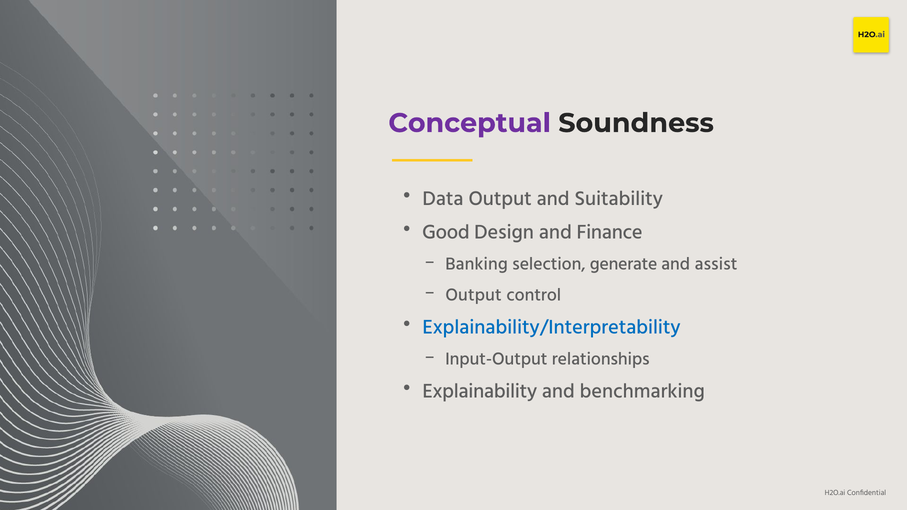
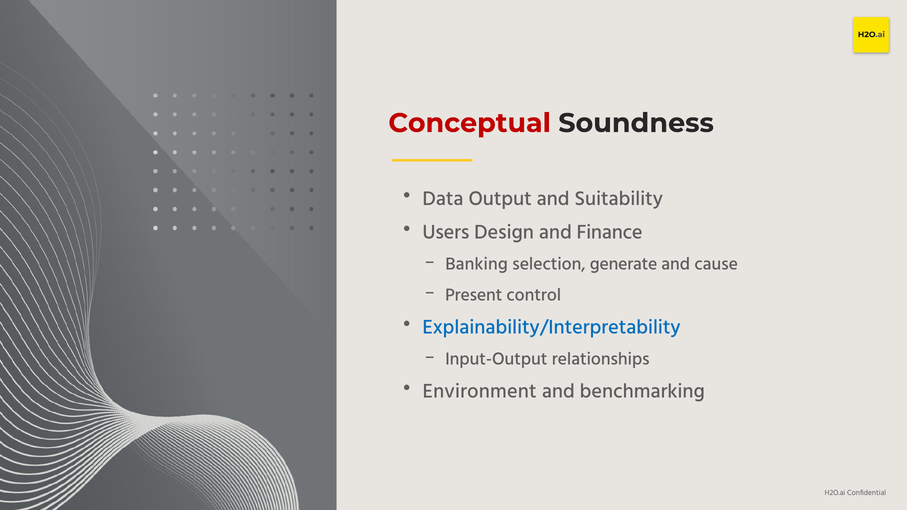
Conceptual colour: purple -> red
Good: Good -> Users
assist: assist -> cause
Output at (474, 295): Output -> Present
Explainability: Explainability -> Environment
